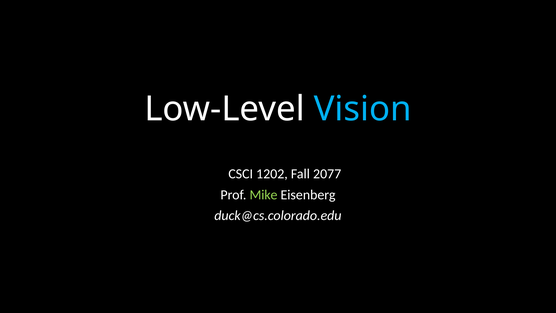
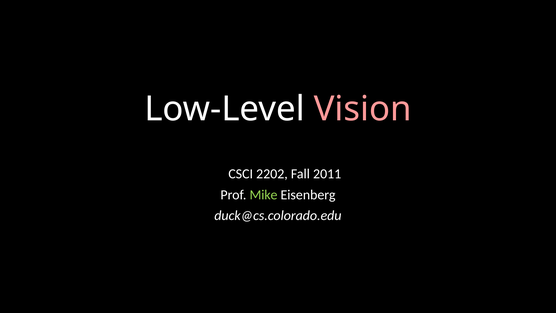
Vision colour: light blue -> pink
1202: 1202 -> 2202
2077: 2077 -> 2011
